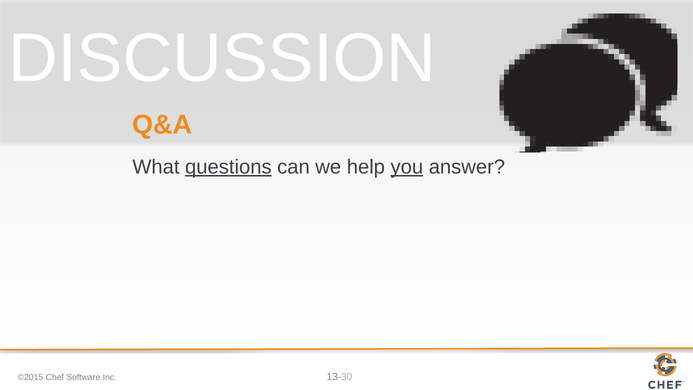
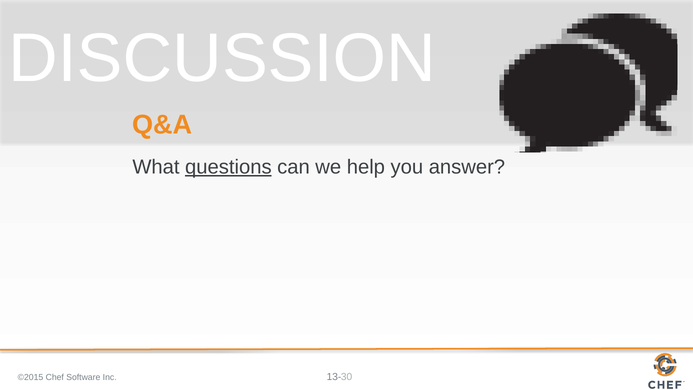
you underline: present -> none
